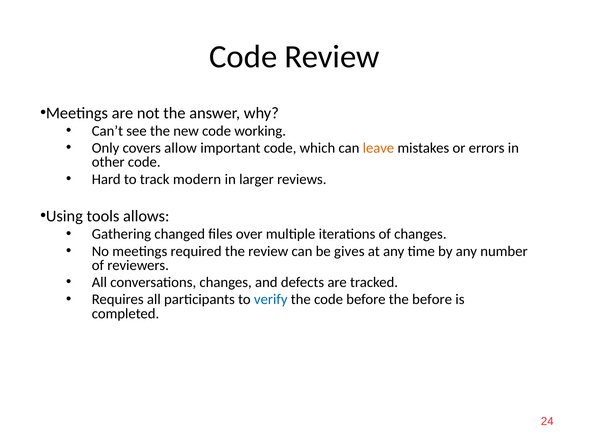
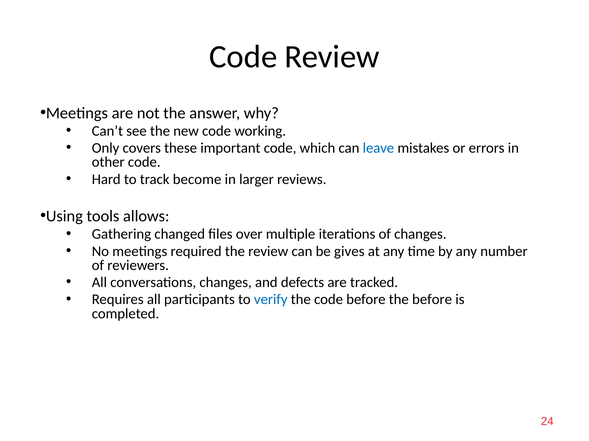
allow: allow -> these
leave colour: orange -> blue
modern: modern -> become
